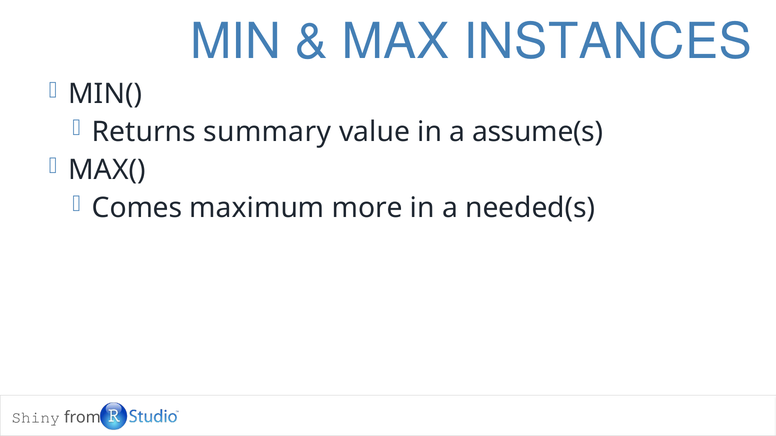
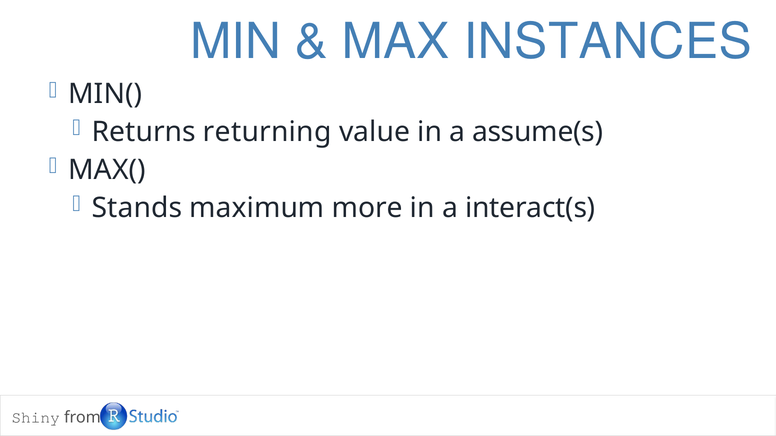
summary: summary -> returning
Comes: Comes -> Stands
needed(s: needed(s -> interact(s
